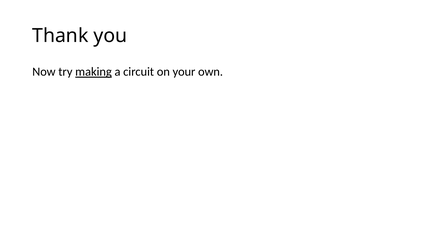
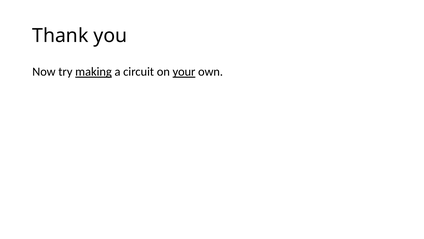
your underline: none -> present
